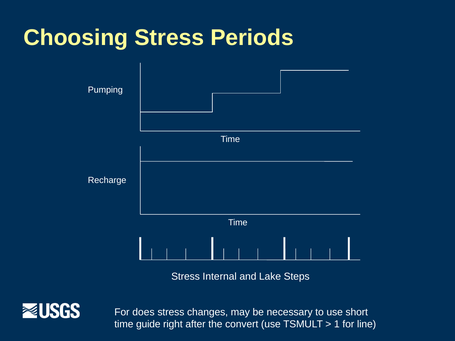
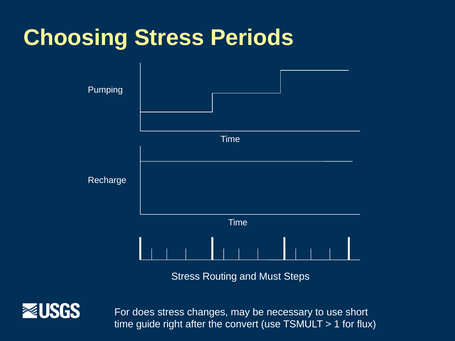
Internal: Internal -> Routing
Lake: Lake -> Must
line: line -> flux
